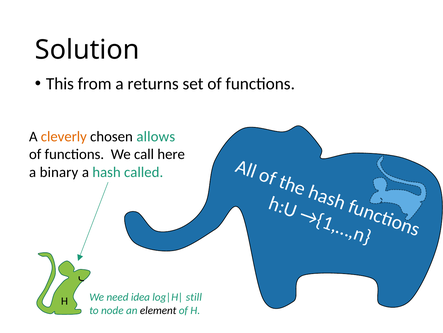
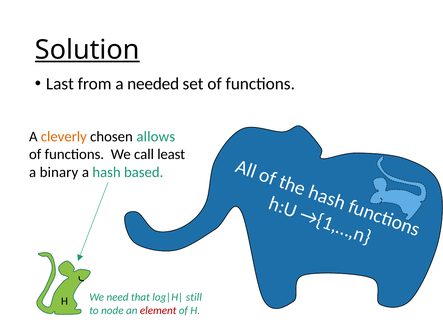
Solution underline: none -> present
This: This -> Last
returns: returns -> needed
here: here -> least
called: called -> based
idea: idea -> that
element colour: black -> red
